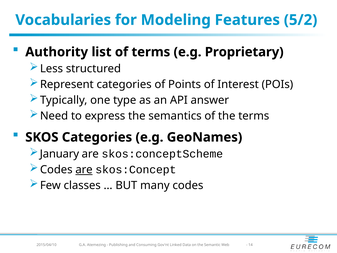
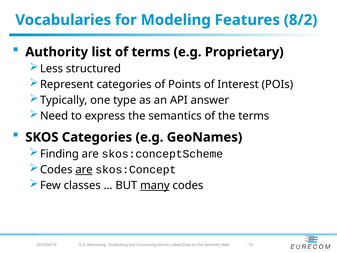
5/2: 5/2 -> 8/2
January: January -> Finding
many underline: none -> present
